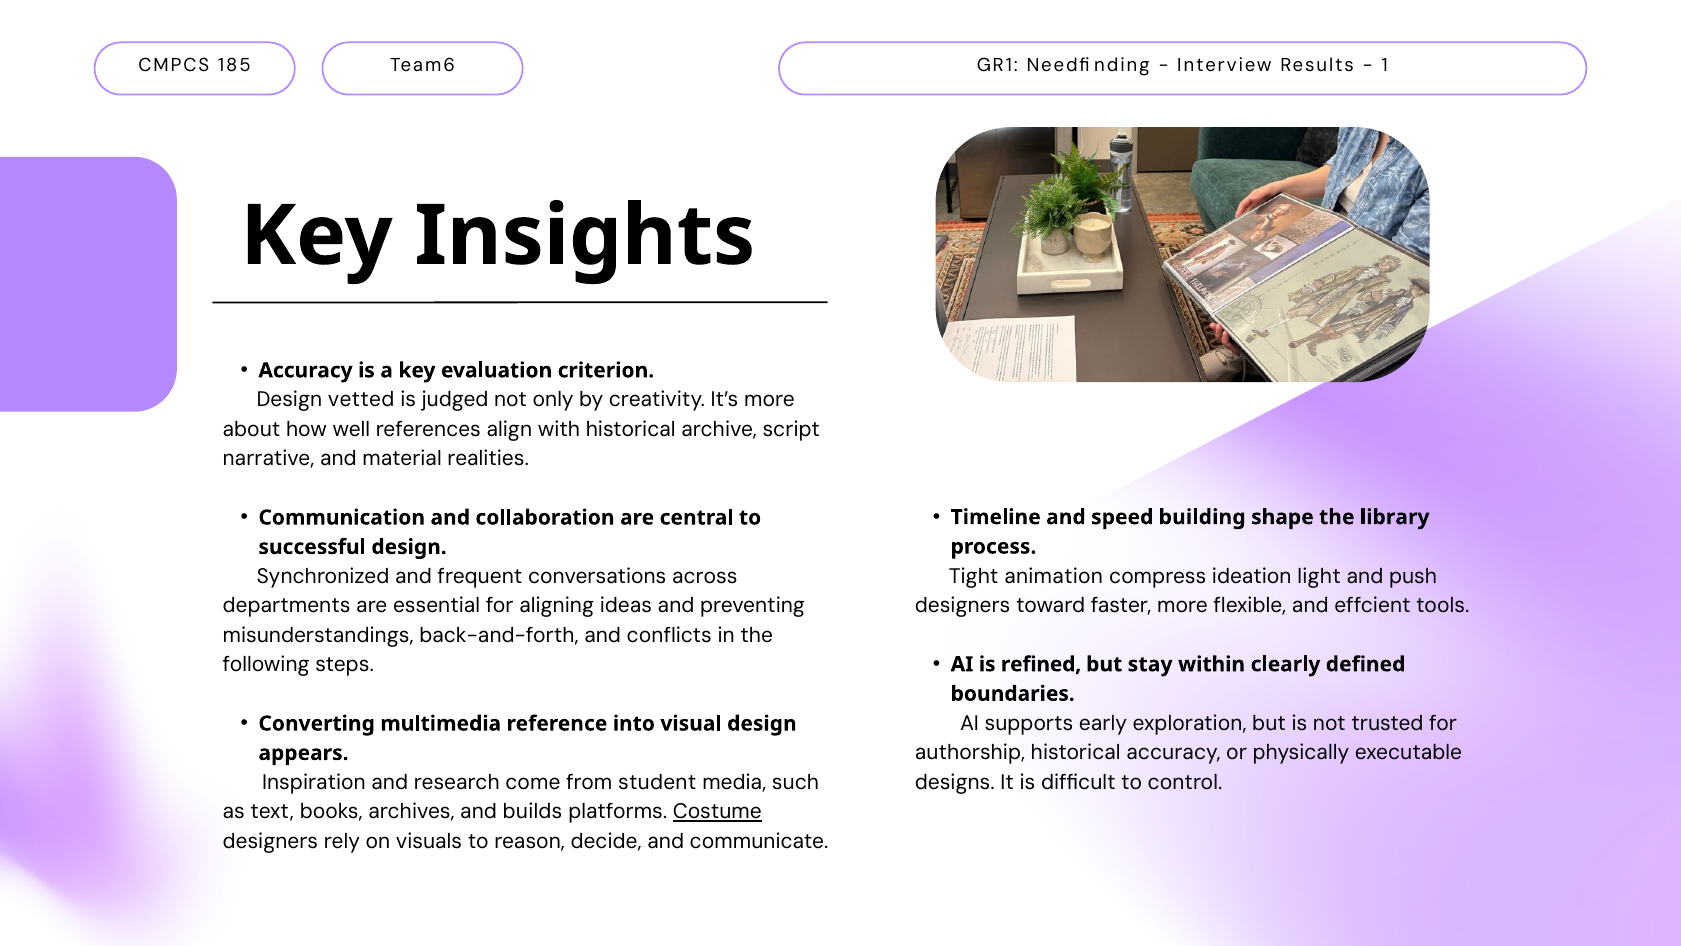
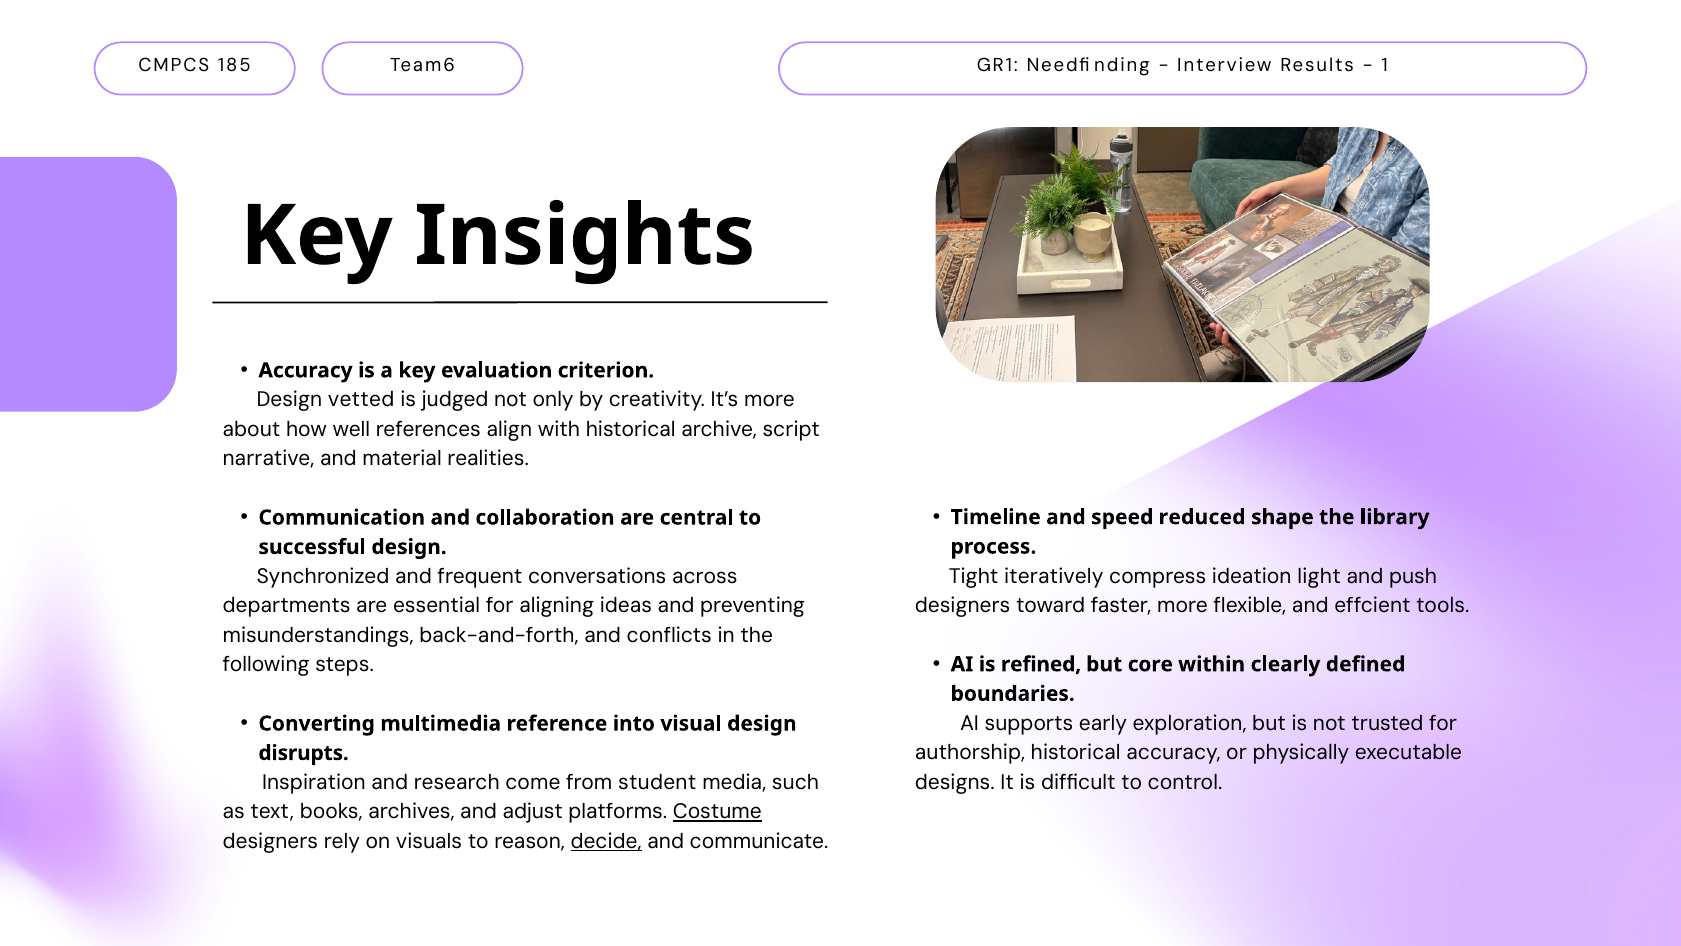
building: building -> reduced
animation: animation -> iteratively
stay: stay -> core
appears: appears -> disrupts
builds: builds -> adjust
decide underline: none -> present
